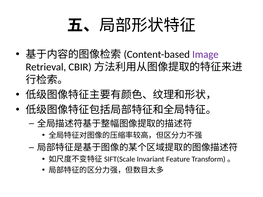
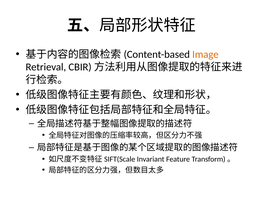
Image colour: purple -> orange
